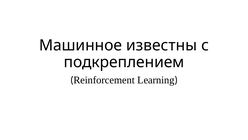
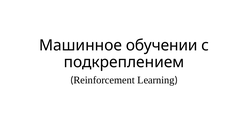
известны: известны -> обучении
